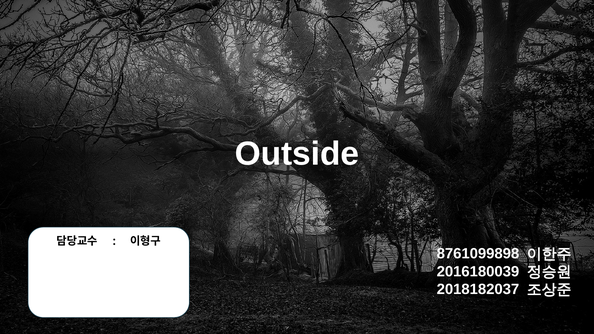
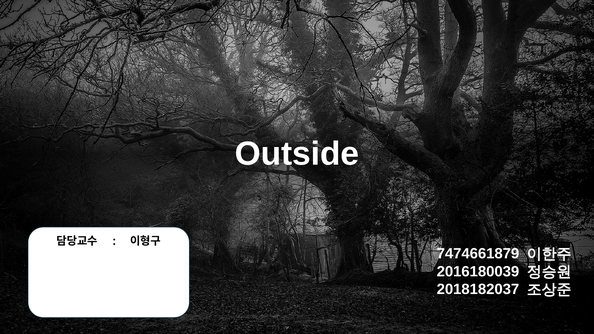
8761099898: 8761099898 -> 7474661879
